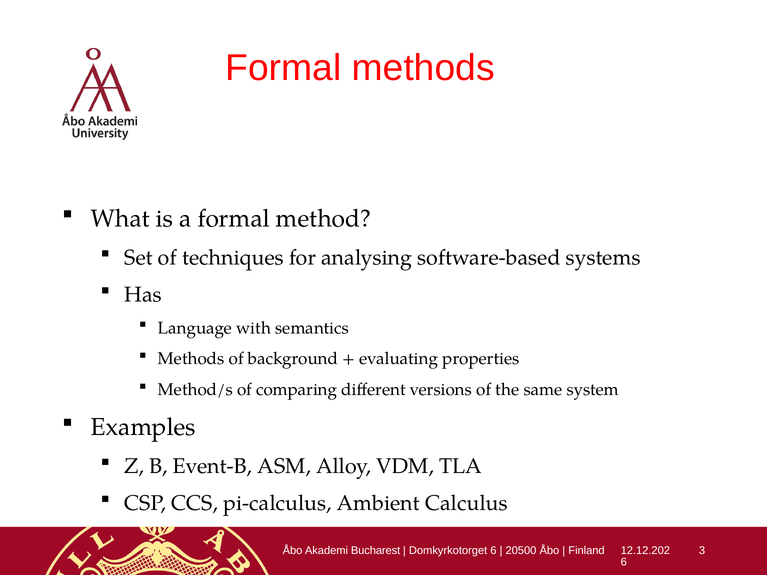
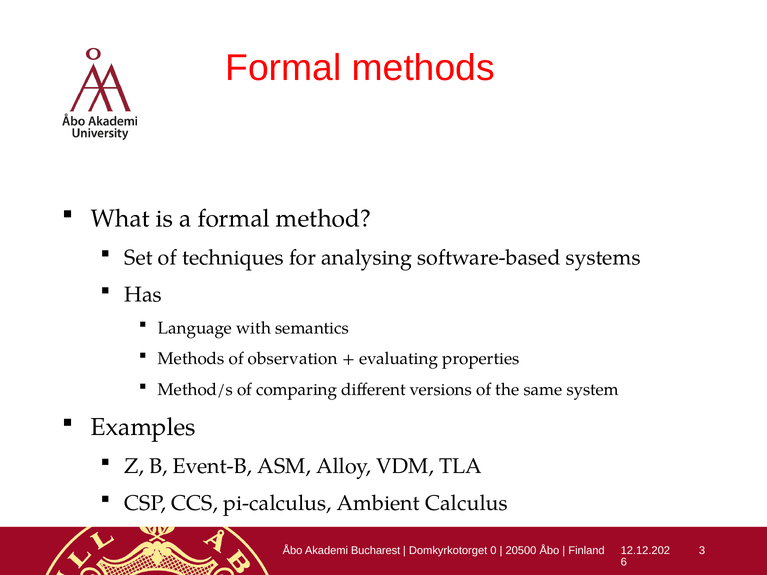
background: background -> observation
Domkyrkotorget 6: 6 -> 0
